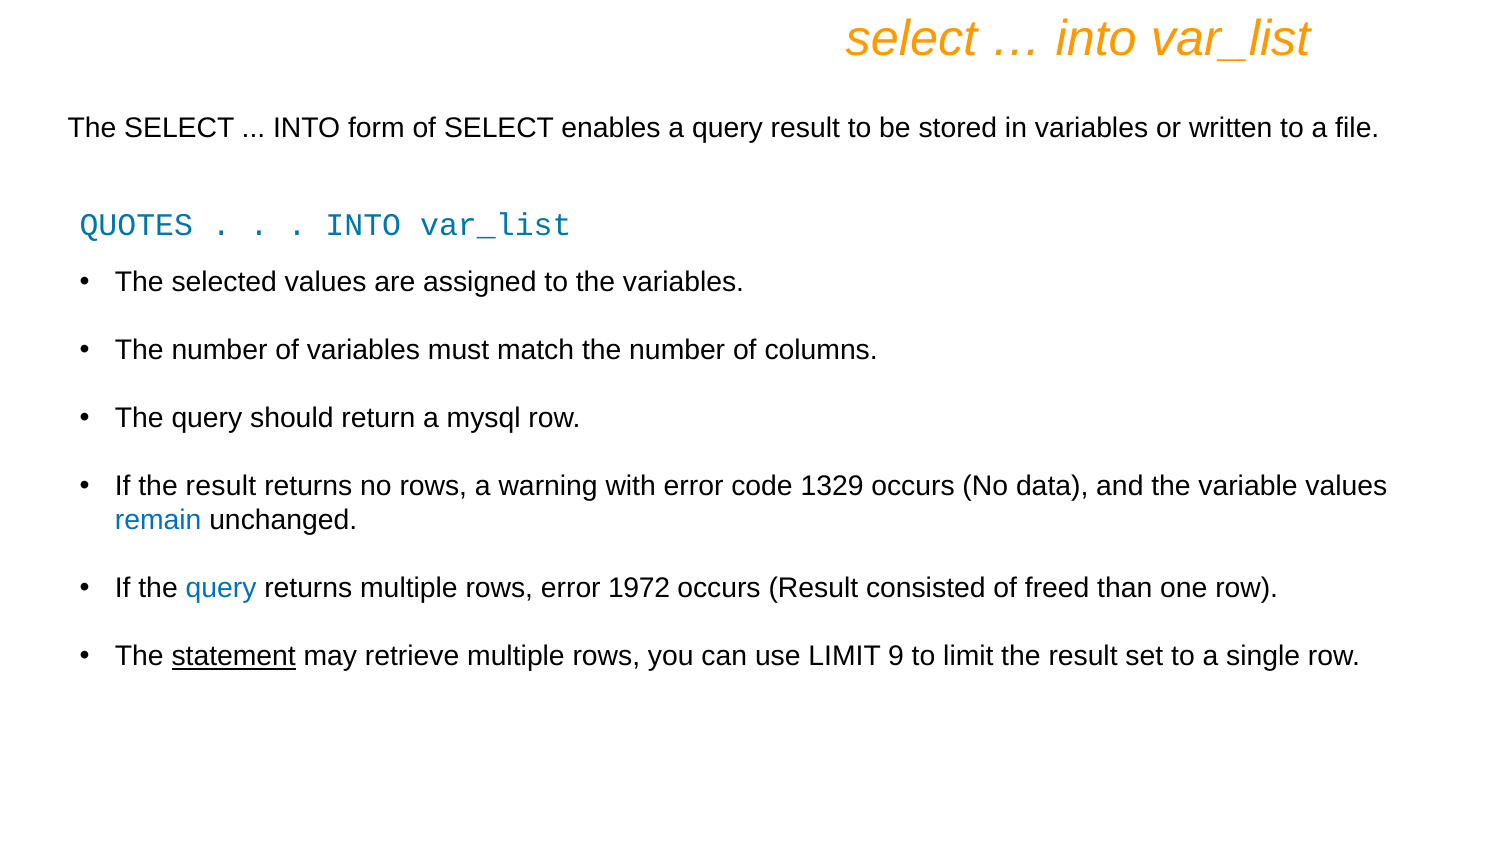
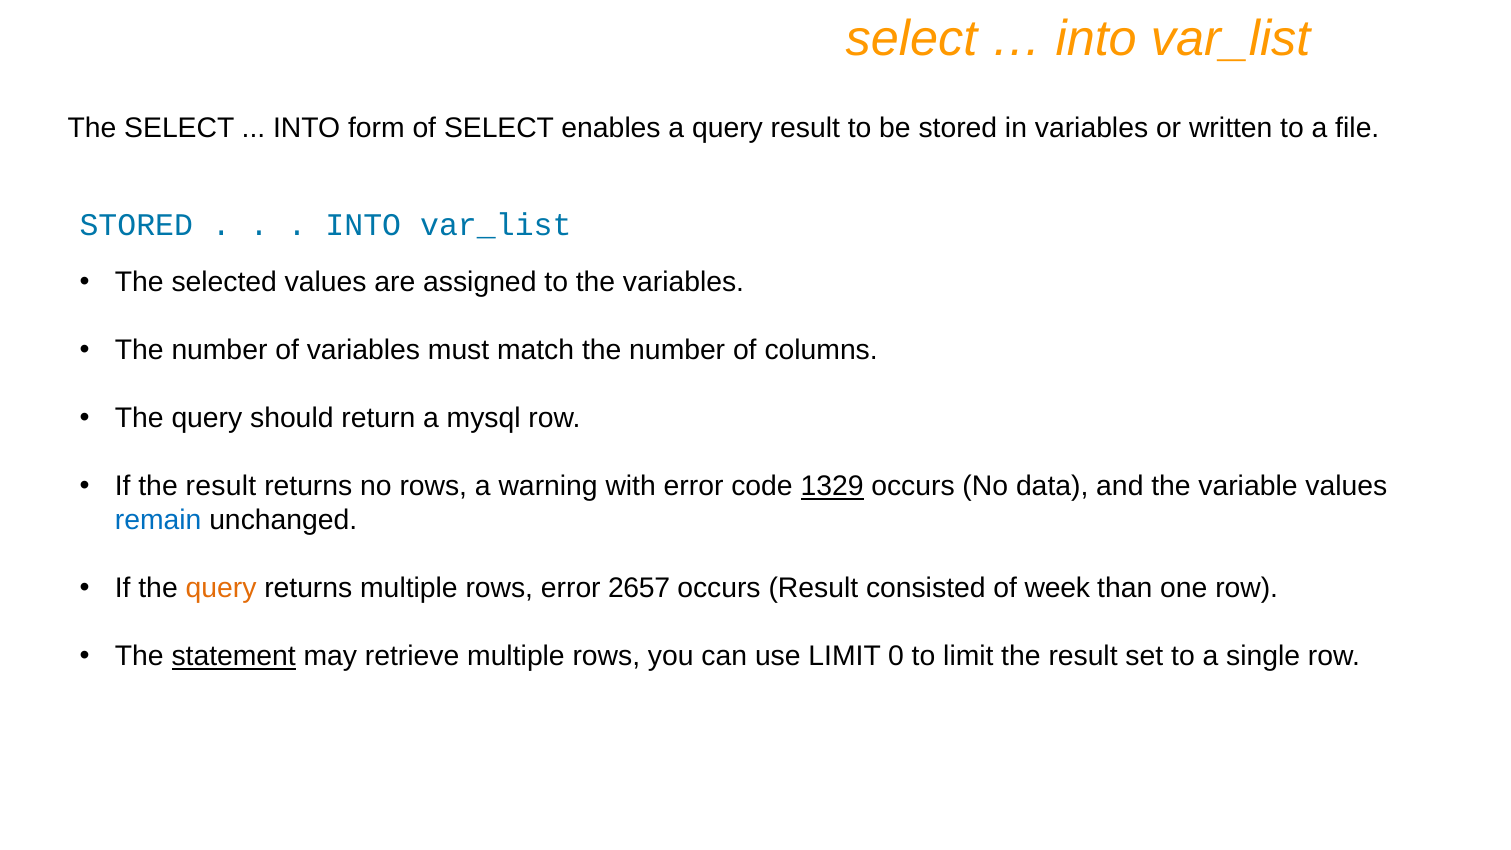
QUOTES at (136, 225): QUOTES -> STORED
1329 underline: none -> present
query at (221, 589) colour: blue -> orange
1972: 1972 -> 2657
freed: freed -> week
9: 9 -> 0
